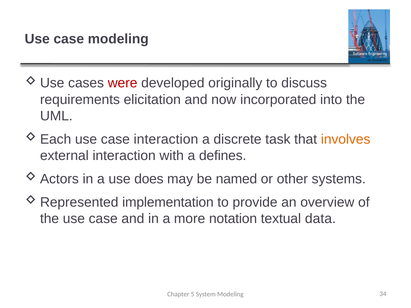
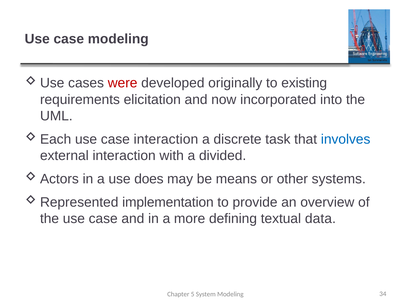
discuss: discuss -> existing
involves colour: orange -> blue
defines: defines -> divided
named: named -> means
notation: notation -> defining
